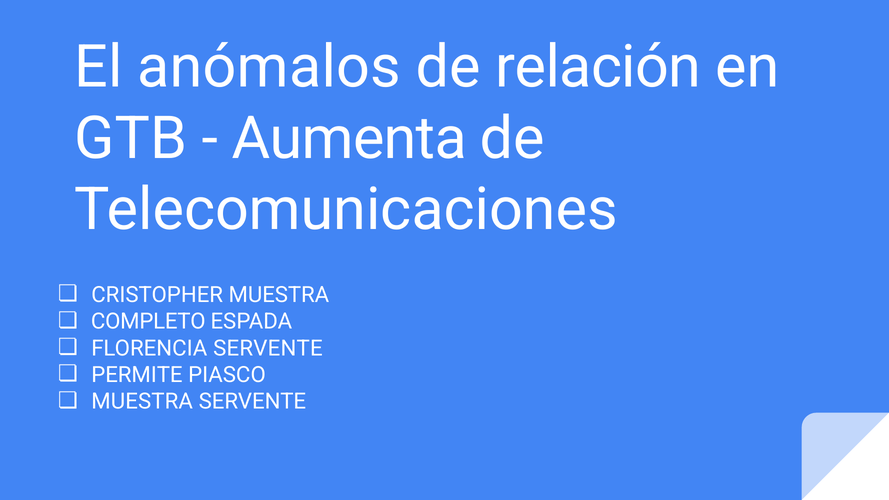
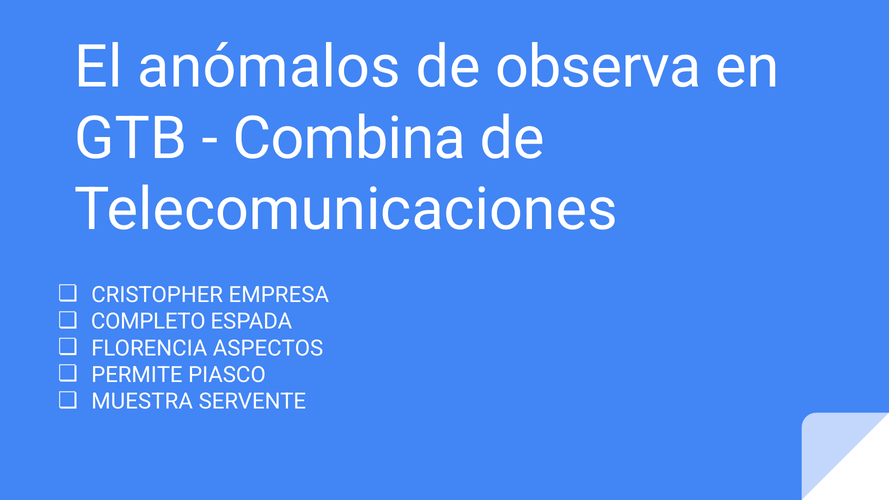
relación: relación -> observa
Aumenta: Aumenta -> Combina
CRISTOPHER MUESTRA: MUESTRA -> EMPRESA
FLORENCIA SERVENTE: SERVENTE -> ASPECTOS
